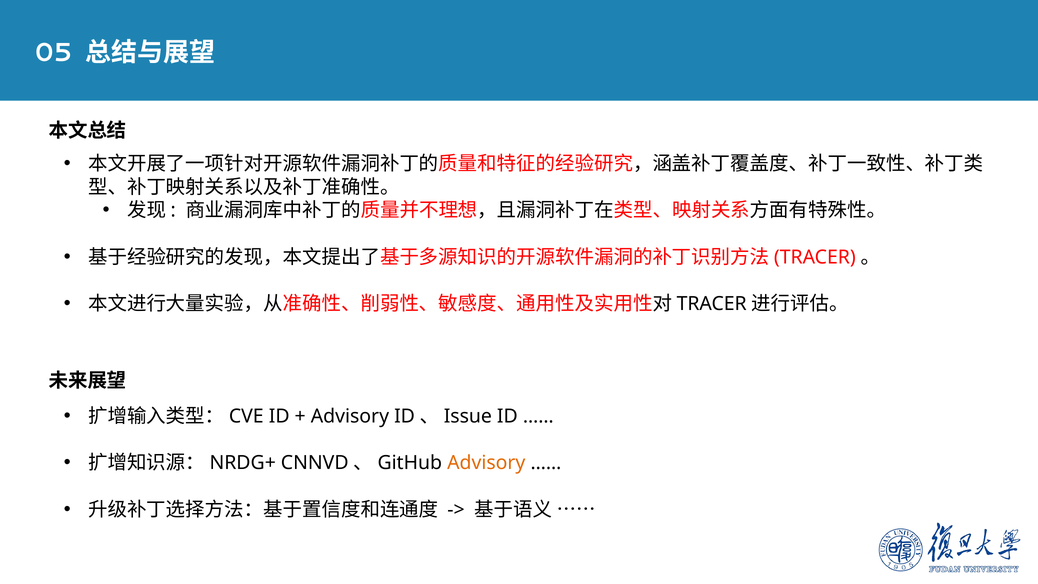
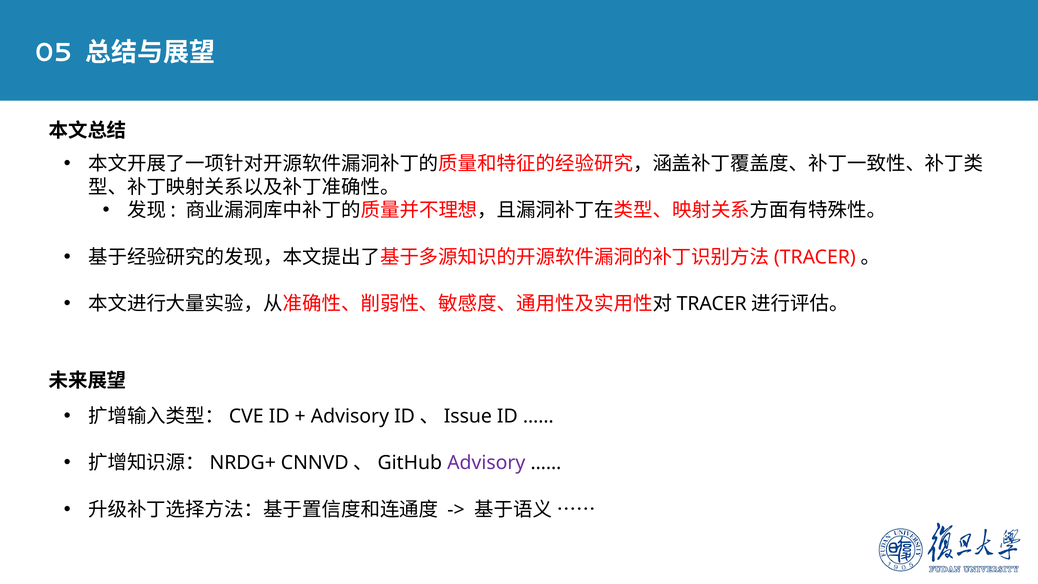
Advisory at (486, 463) colour: orange -> purple
